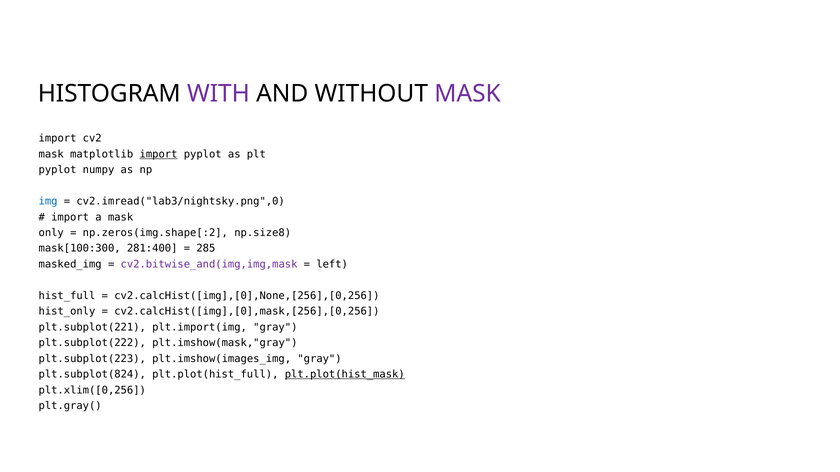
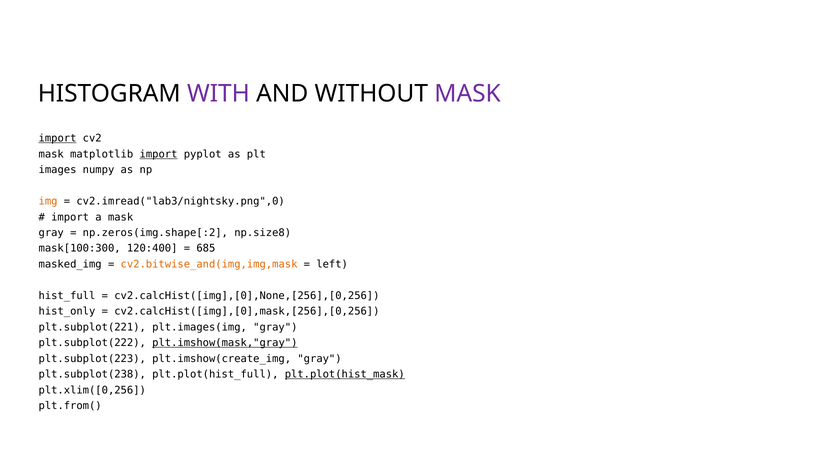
import at (58, 139) underline: none -> present
pyplot at (58, 170): pyplot -> images
img colour: blue -> orange
only at (51, 233): only -> gray
281:400: 281:400 -> 120:400
285: 285 -> 685
cv2.bitwise_and(img,img,mask colour: purple -> orange
plt.import(img: plt.import(img -> plt.images(img
plt.imshow(mask,"gray underline: none -> present
plt.imshow(images_img: plt.imshow(images_img -> plt.imshow(create_img
plt.subplot(824: plt.subplot(824 -> plt.subplot(238
plt.gray(: plt.gray( -> plt.from(
